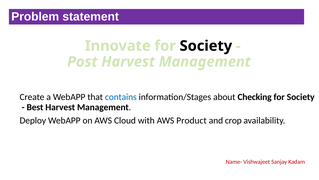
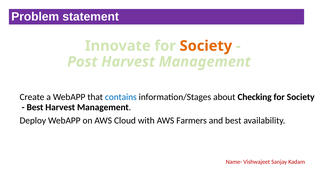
Society at (206, 46) colour: black -> orange
Product: Product -> Farmers
and crop: crop -> best
